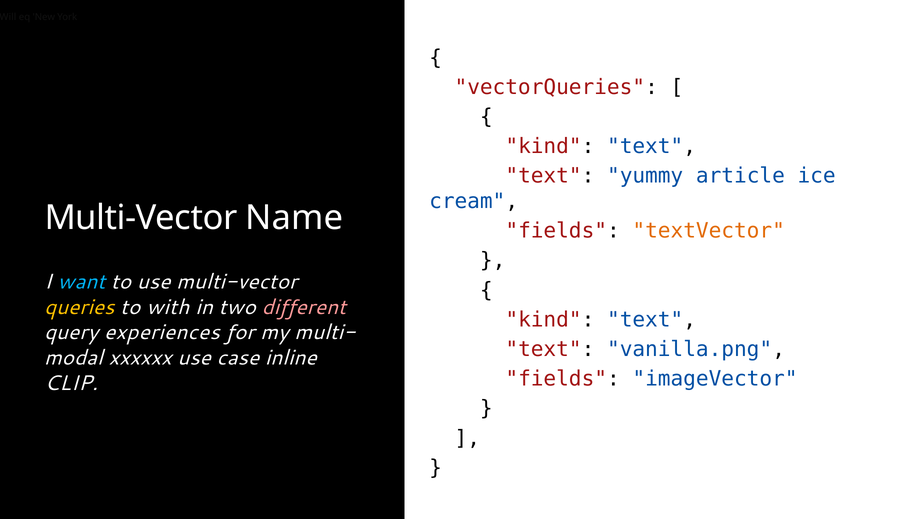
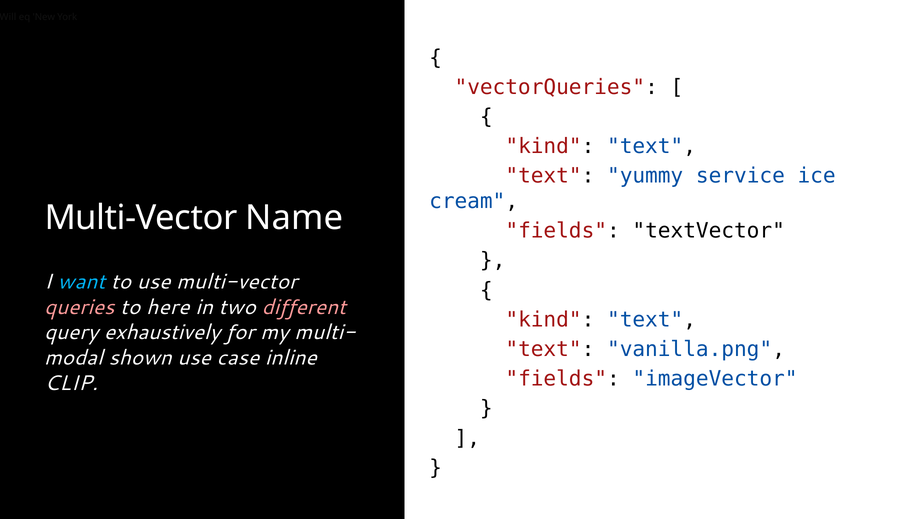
article: article -> service
textVector colour: orange -> black
queries colour: yellow -> pink
with: with -> here
experiences: experiences -> exhaustively
xxxxxx: xxxxxx -> shown
